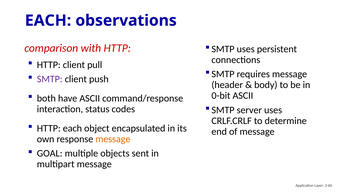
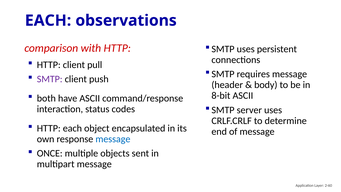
0-bit: 0-bit -> 8-bit
message at (113, 139) colour: orange -> blue
GOAL: GOAL -> ONCE
